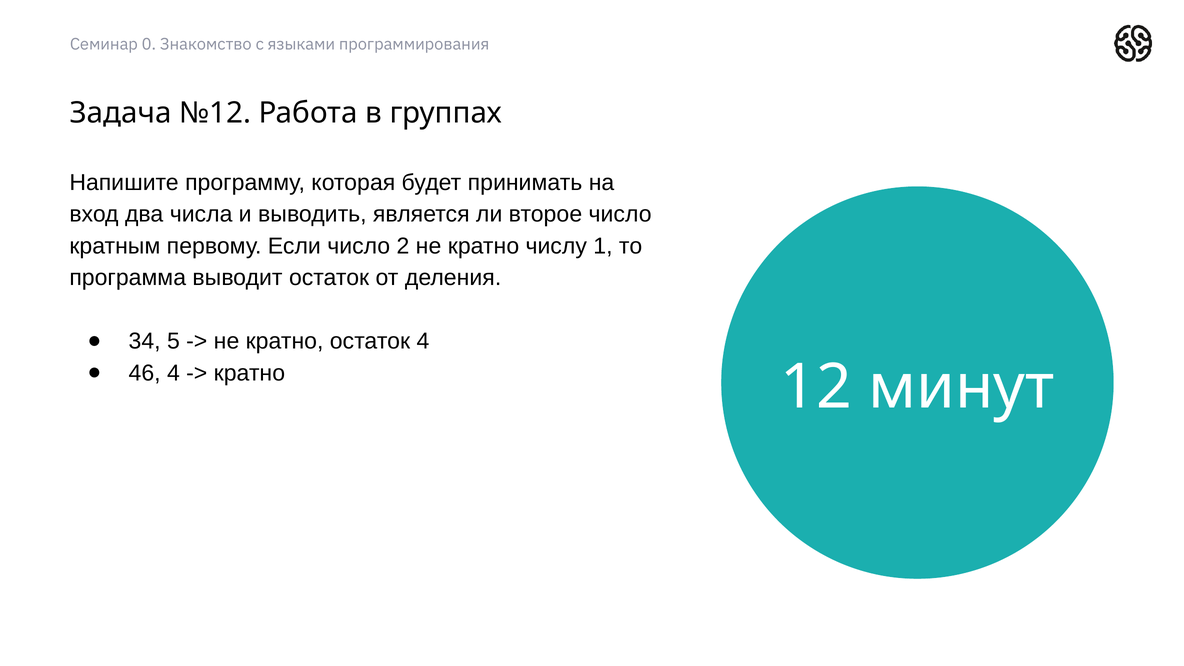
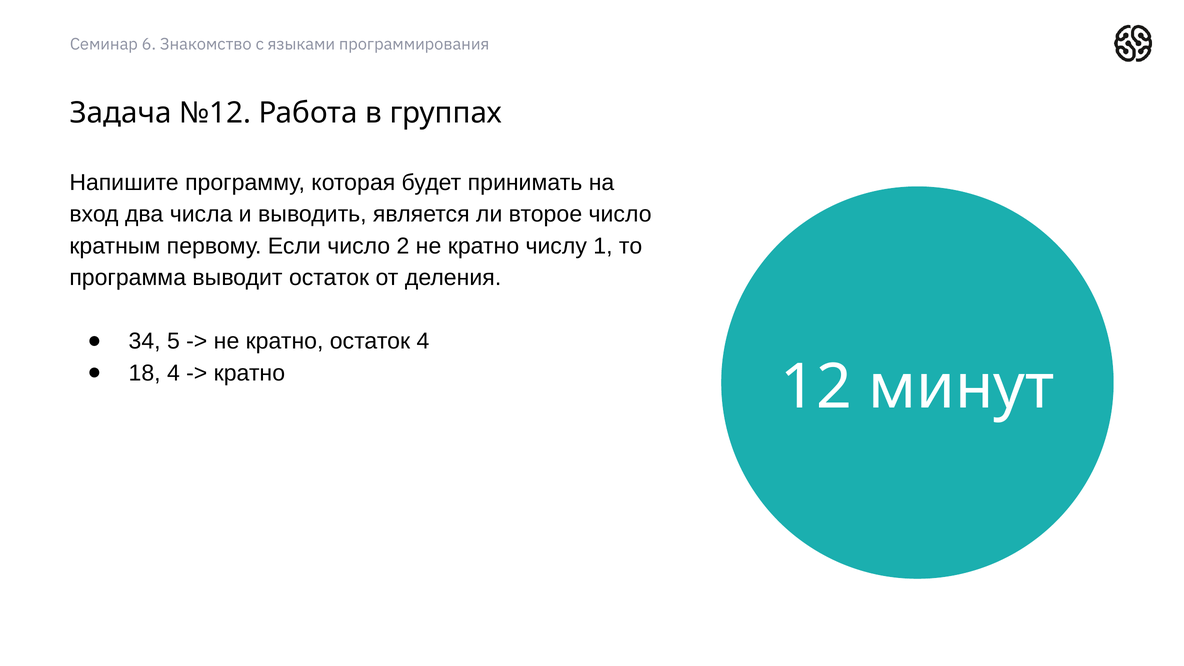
0: 0 -> 6
46: 46 -> 18
